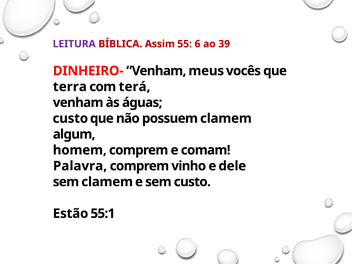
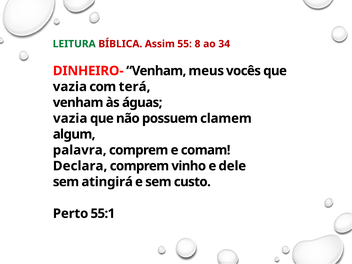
LEITURA colour: purple -> green
6: 6 -> 8
39: 39 -> 34
terra at (70, 87): terra -> vazia
custo at (70, 118): custo -> vazia
homem: homem -> palavra
Palavra: Palavra -> Declara
sem clamem: clamem -> atingirá
Estão: Estão -> Perto
